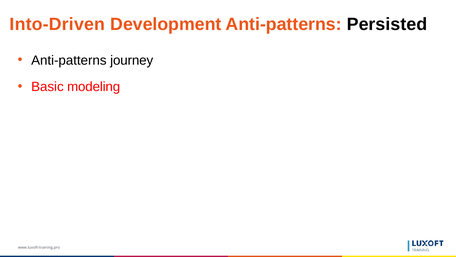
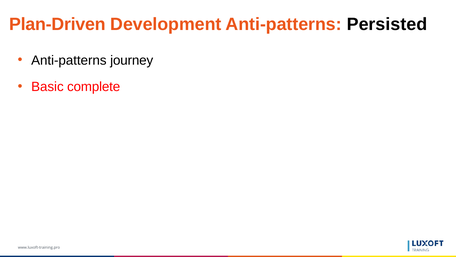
Into-Driven: Into-Driven -> Plan-Driven
modeling: modeling -> complete
